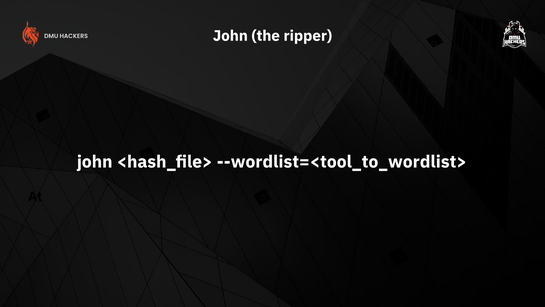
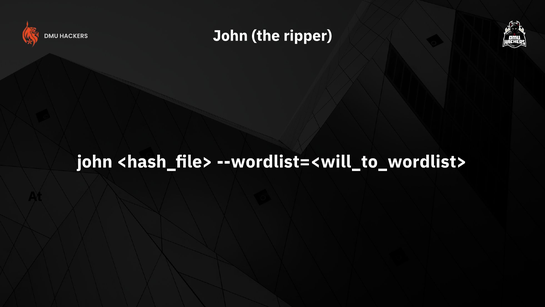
--wordlist=<tool_to_wordlist>: --wordlist=<tool_to_wordlist> -> --wordlist=<will_to_wordlist>
